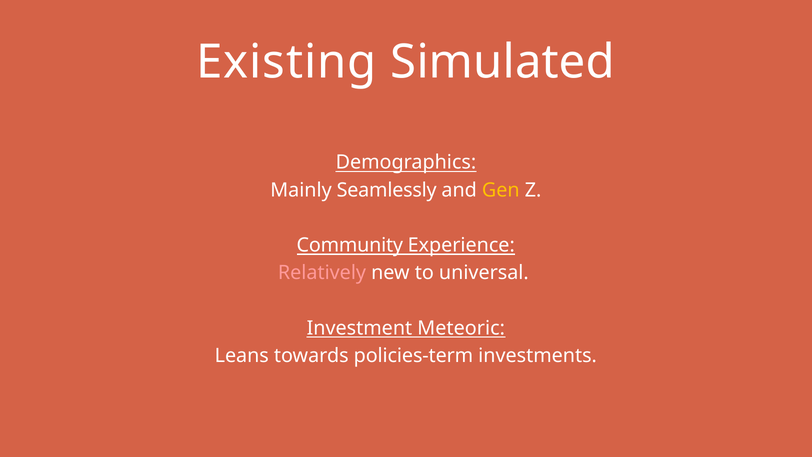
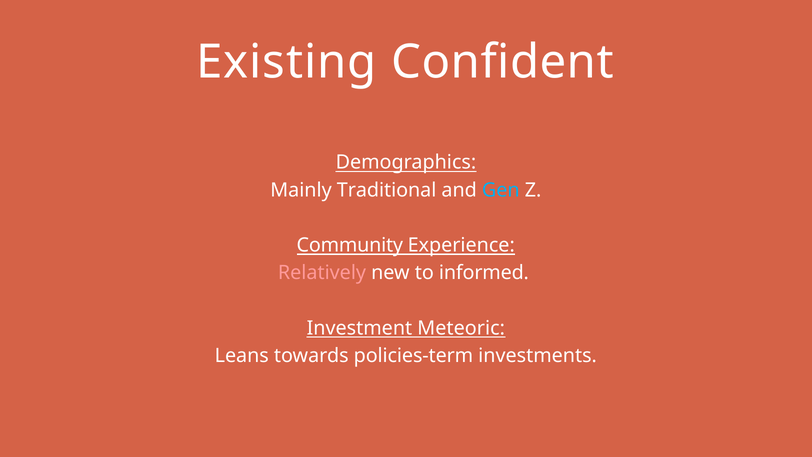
Simulated: Simulated -> Confident
Seamlessly: Seamlessly -> Traditional
Gen colour: yellow -> light blue
universal: universal -> informed
